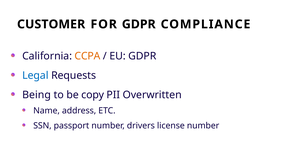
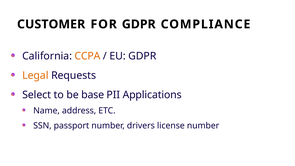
Legal colour: blue -> orange
Being: Being -> Select
copy: copy -> base
Overwritten: Overwritten -> Applications
